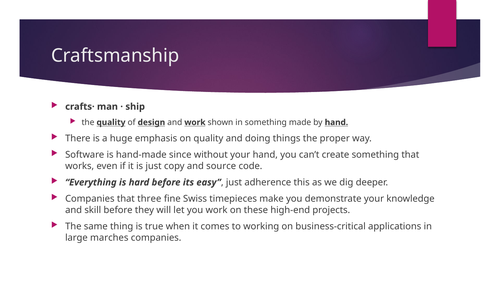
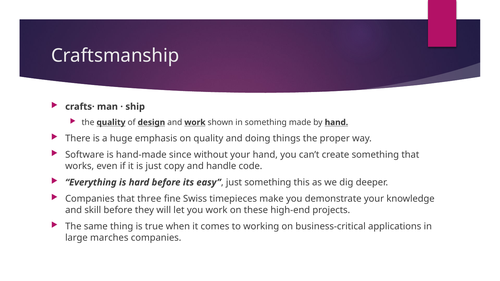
source: source -> handle
just adherence: adherence -> something
